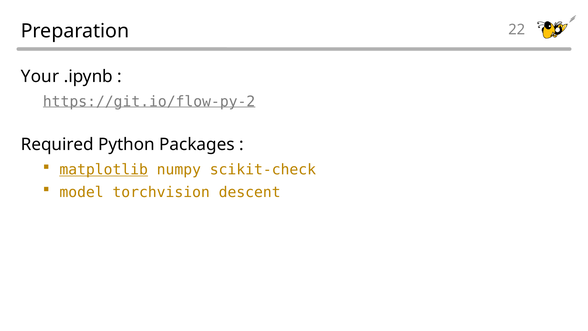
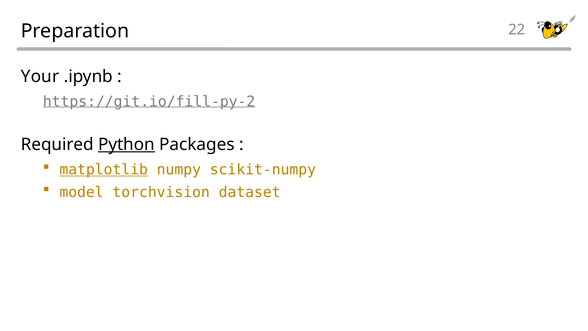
https://git.io/flow-py-2: https://git.io/flow-py-2 -> https://git.io/fill-py-2
Python underline: none -> present
scikit-check: scikit-check -> scikit-numpy
descent: descent -> dataset
